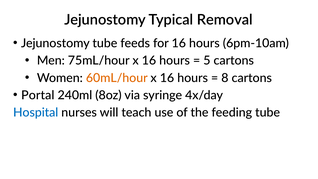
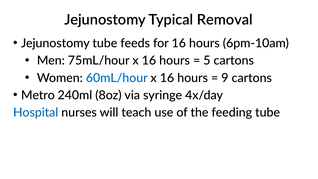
60mL/hour colour: orange -> blue
8: 8 -> 9
Portal: Portal -> Metro
